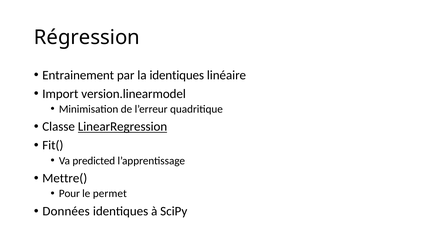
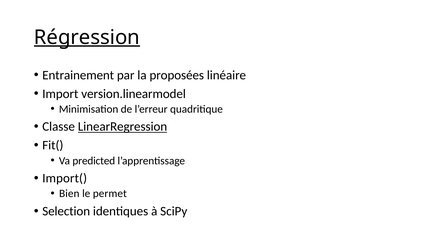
Régression underline: none -> present
la identiques: identiques -> proposées
Mettre(: Mettre( -> Import(
Pour: Pour -> Bien
Données: Données -> Selection
